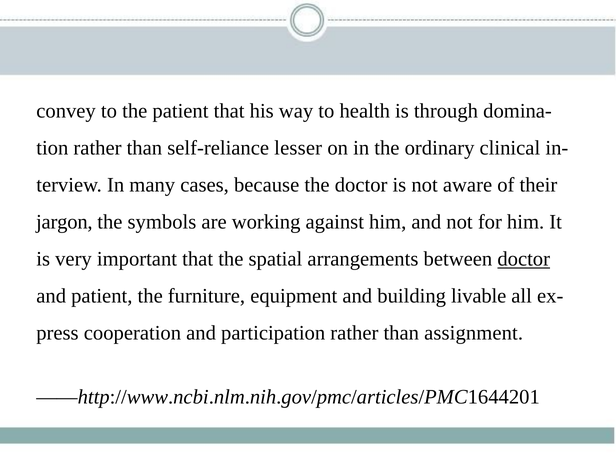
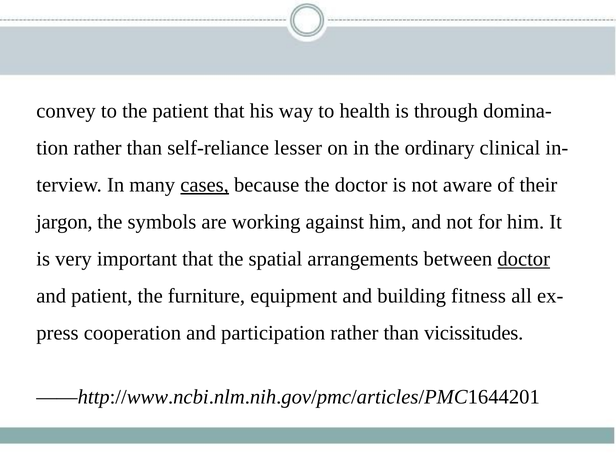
cases underline: none -> present
livable: livable -> fitness
assignment: assignment -> vicissitudes
